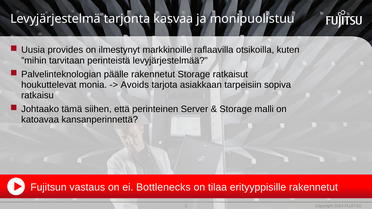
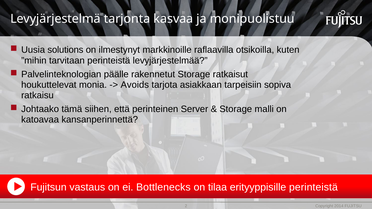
provides: provides -> solutions
erityyppisille rakennetut: rakennetut -> perinteistä
